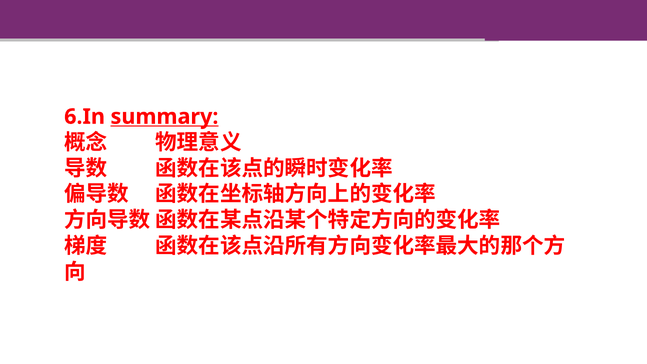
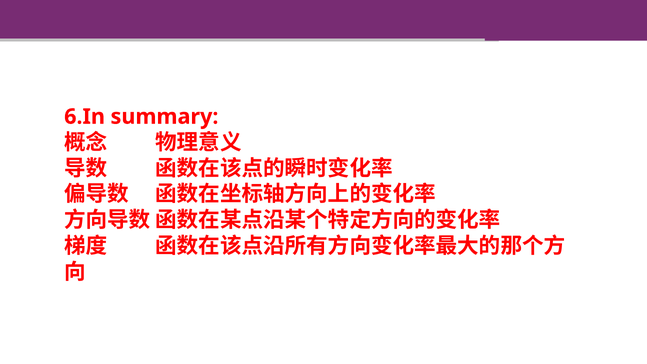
summary underline: present -> none
